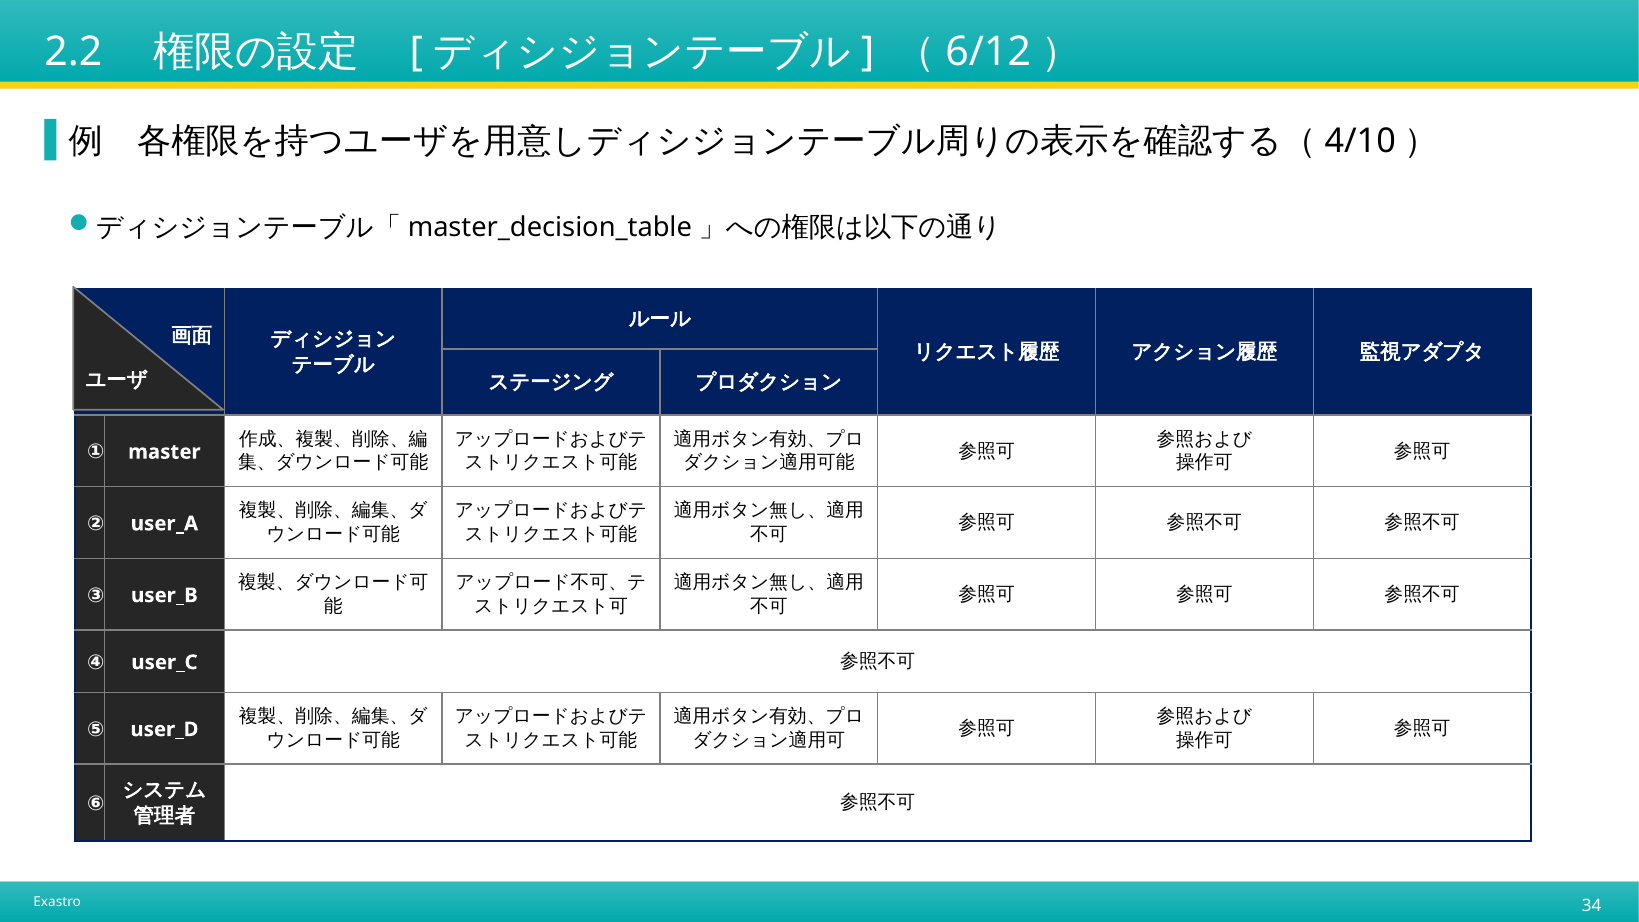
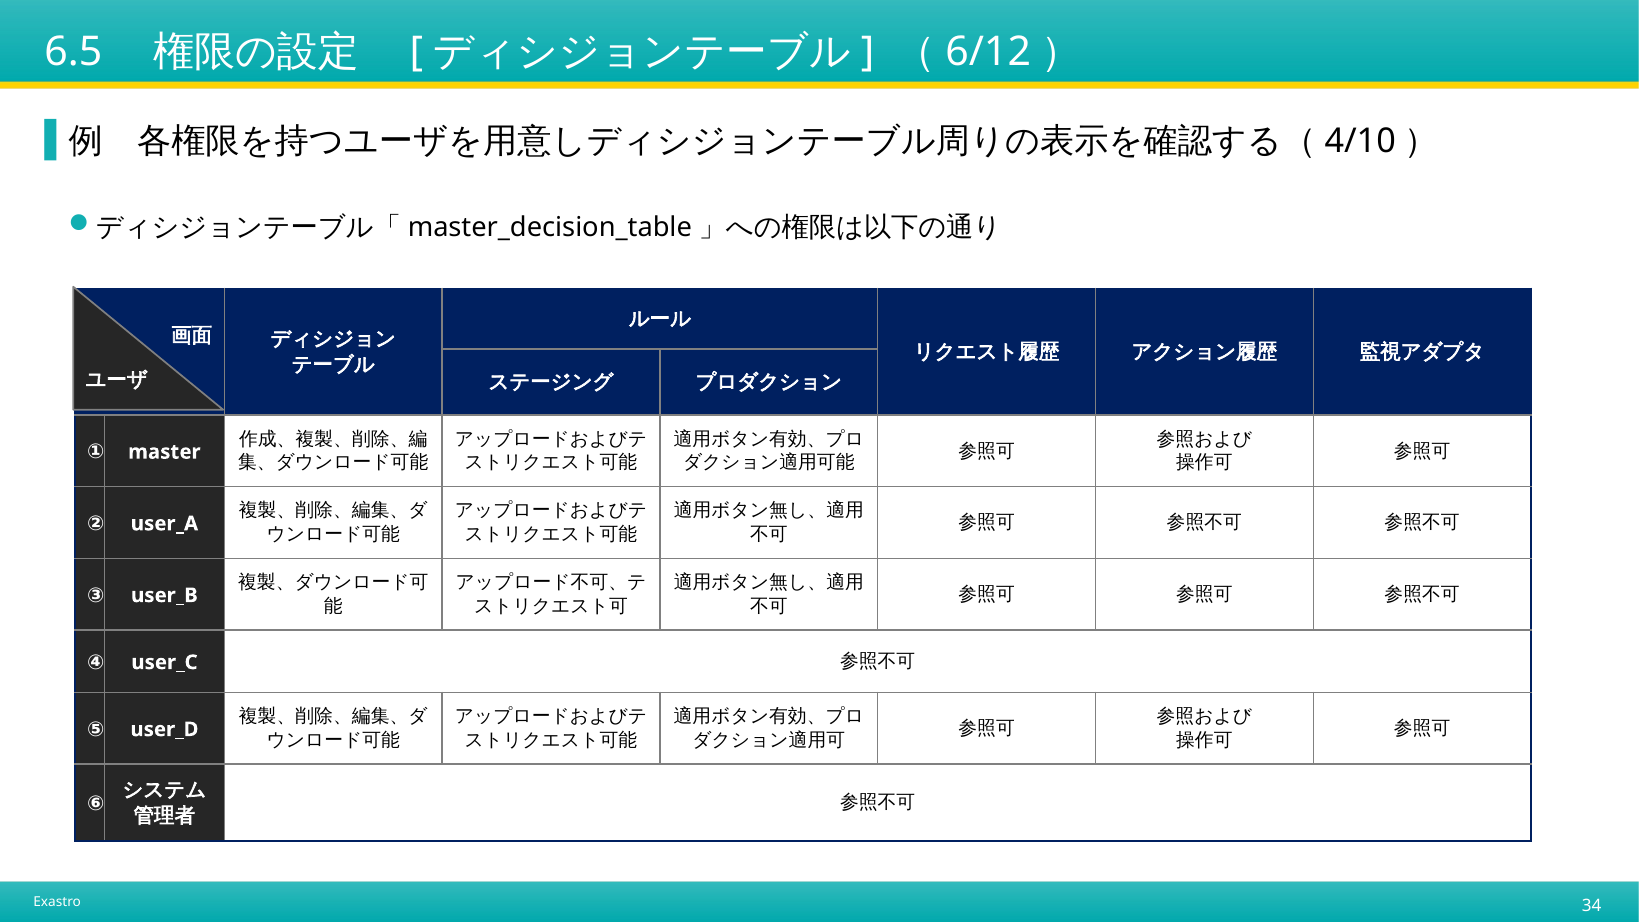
2.2: 2.2 -> 6.5
